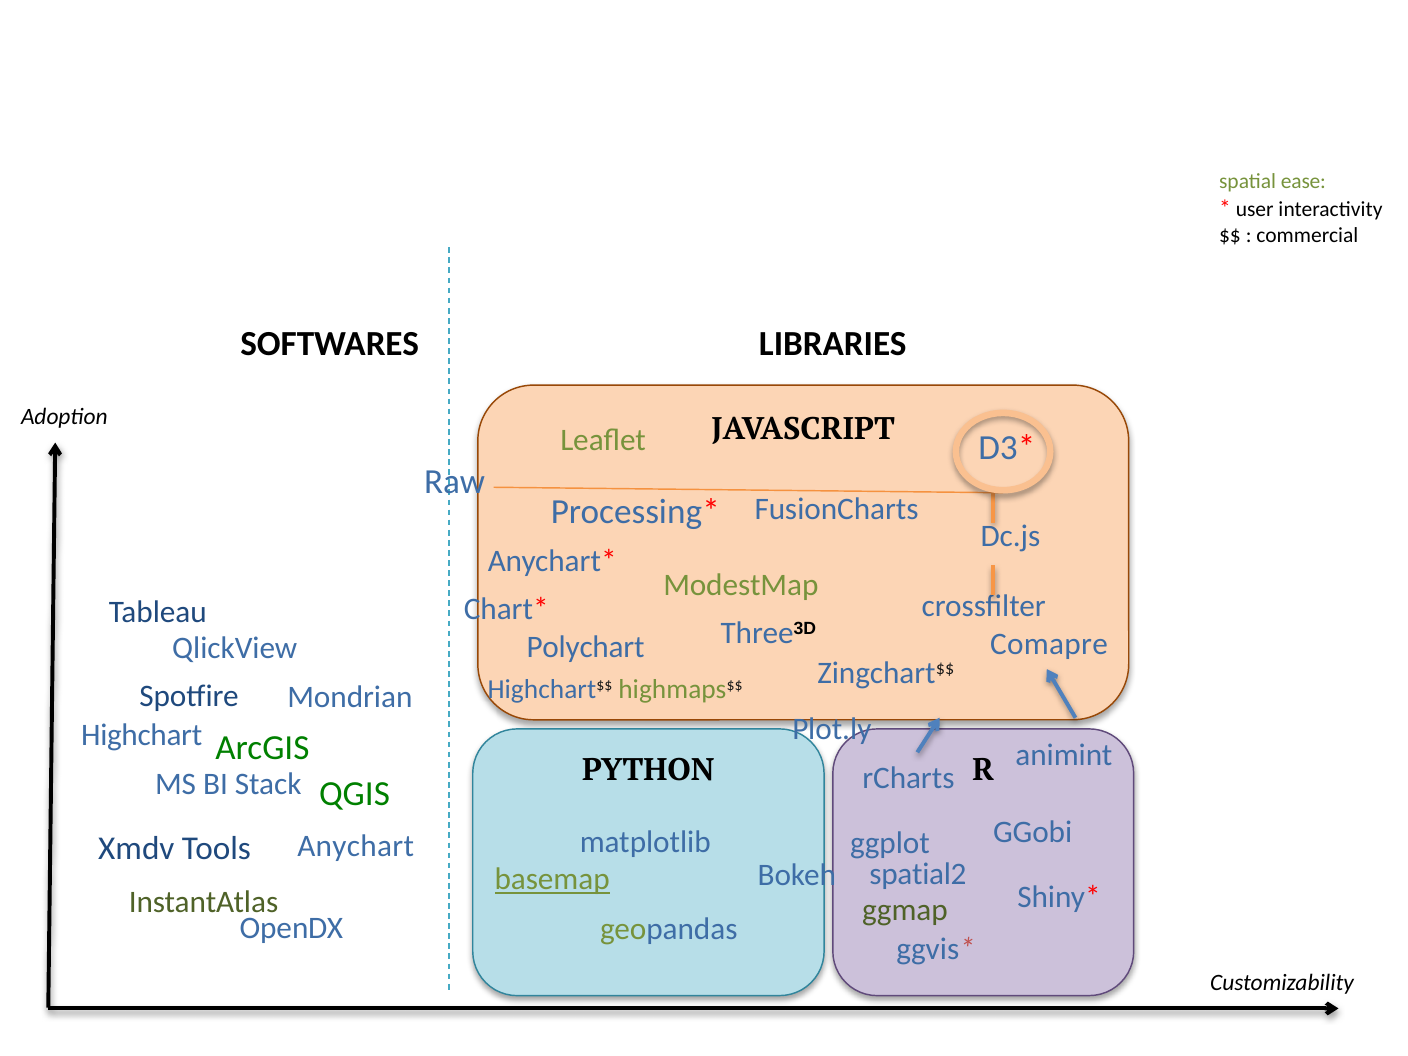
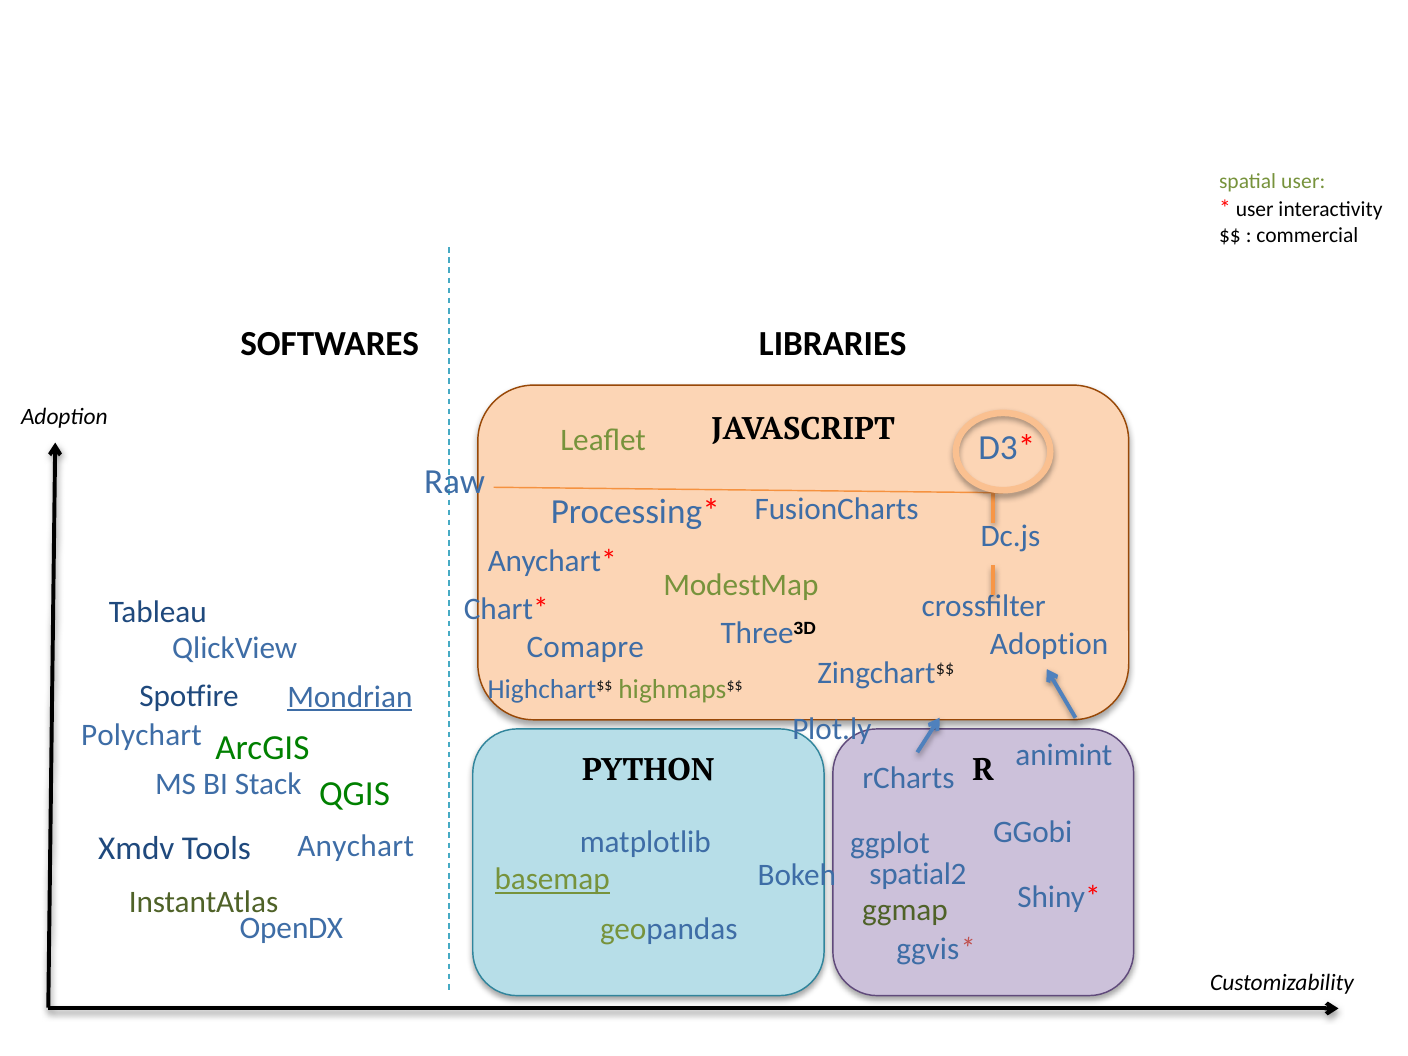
spatial ease: ease -> user
Comapre at (1049, 644): Comapre -> Adoption
Polychart: Polychart -> Comapre
Mondrian underline: none -> present
Highchart: Highchart -> Polychart
